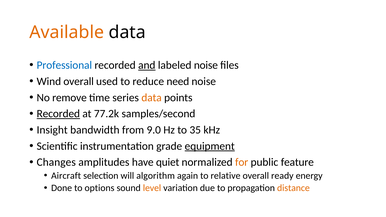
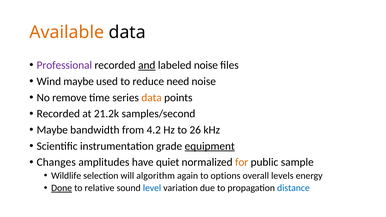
Professional colour: blue -> purple
Wind overall: overall -> maybe
Recorded at (58, 114) underline: present -> none
77.2k: 77.2k -> 21.2k
Insight at (52, 130): Insight -> Maybe
9.0: 9.0 -> 4.2
35: 35 -> 26
feature: feature -> sample
Aircraft: Aircraft -> Wildlife
relative: relative -> options
ready: ready -> levels
Done underline: none -> present
options: options -> relative
level colour: orange -> blue
distance colour: orange -> blue
